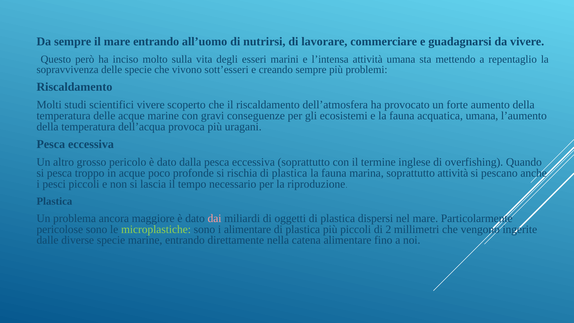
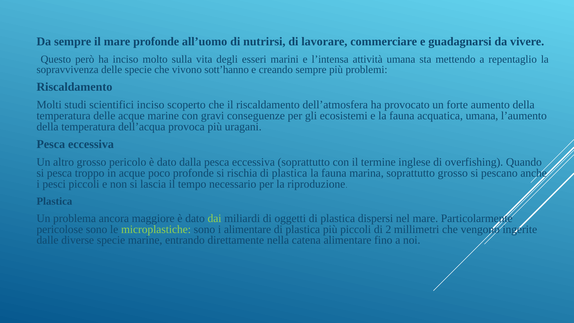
mare entrando: entrando -> profonde
sott’esseri: sott’esseri -> sott’hanno
scientifici vivere: vivere -> inciso
soprattutto attività: attività -> grosso
dai colour: pink -> light green
